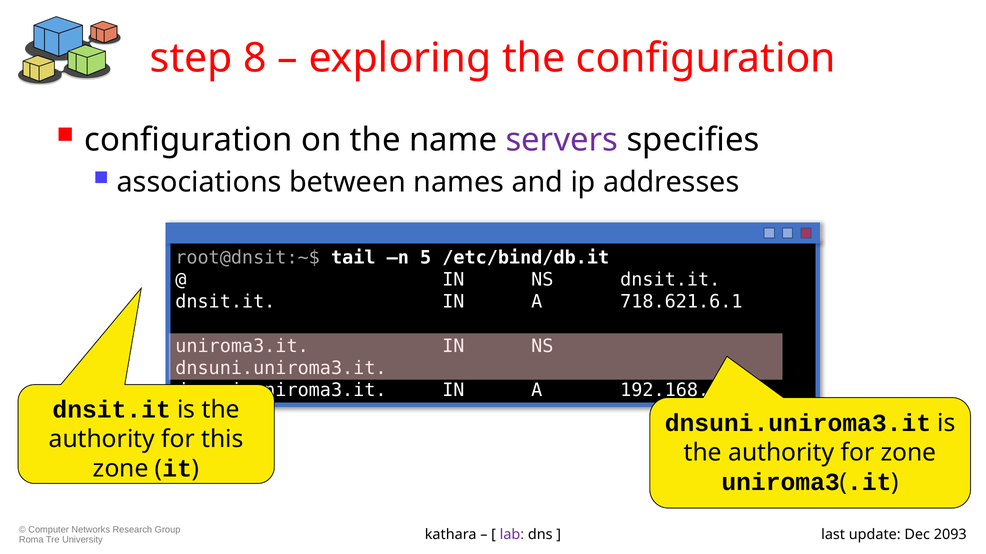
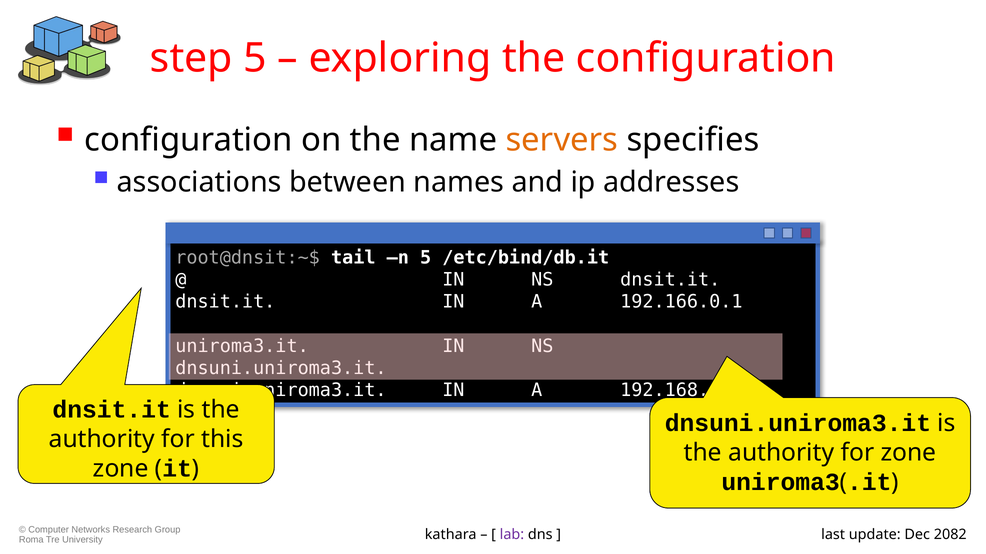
step 8: 8 -> 5
servers colour: purple -> orange
718.621.6.1: 718.621.6.1 -> 192.166.0.1
2093: 2093 -> 2082
